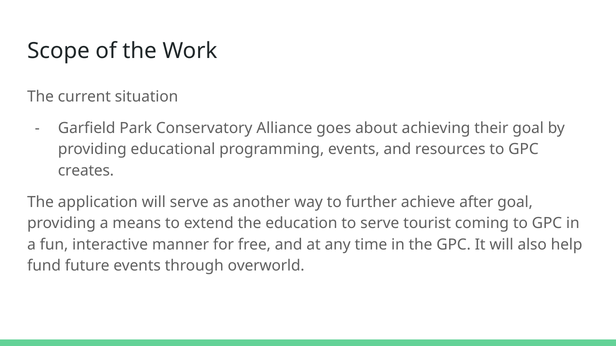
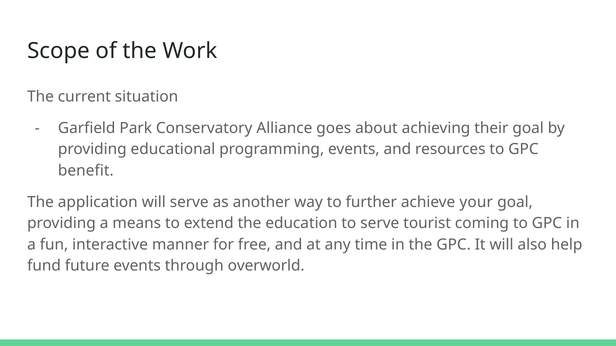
creates: creates -> benefit
after: after -> your
